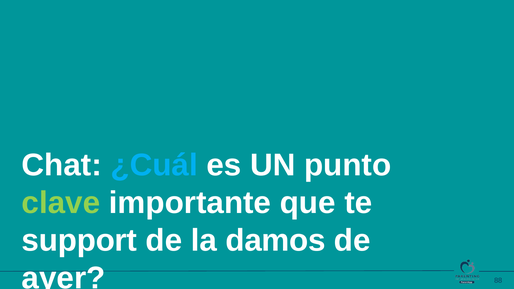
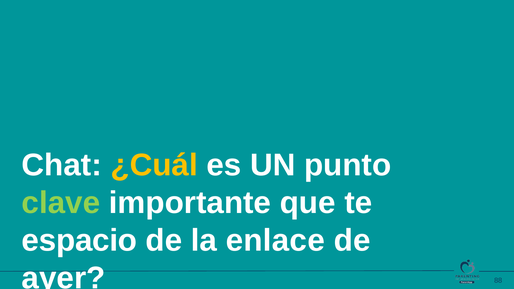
¿Cuál colour: light blue -> yellow
support: support -> espacio
damos: damos -> enlace
